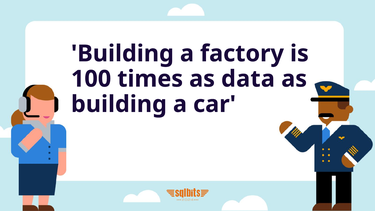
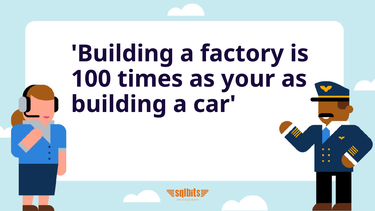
data: data -> your
